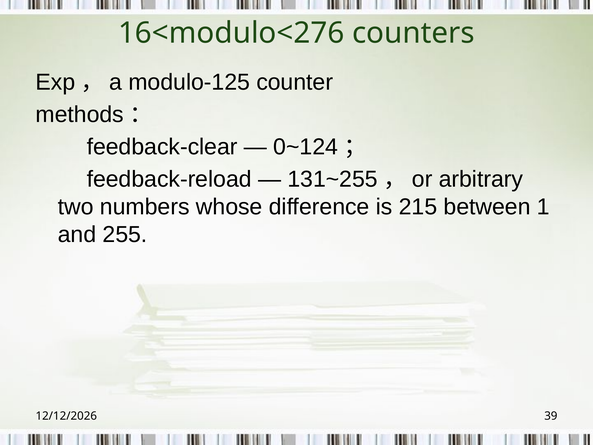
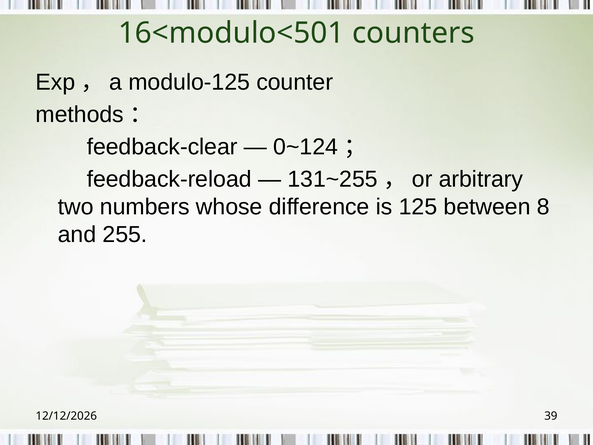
16<modulo<276: 16<modulo<276 -> 16<modulo<501
215: 215 -> 125
1: 1 -> 8
